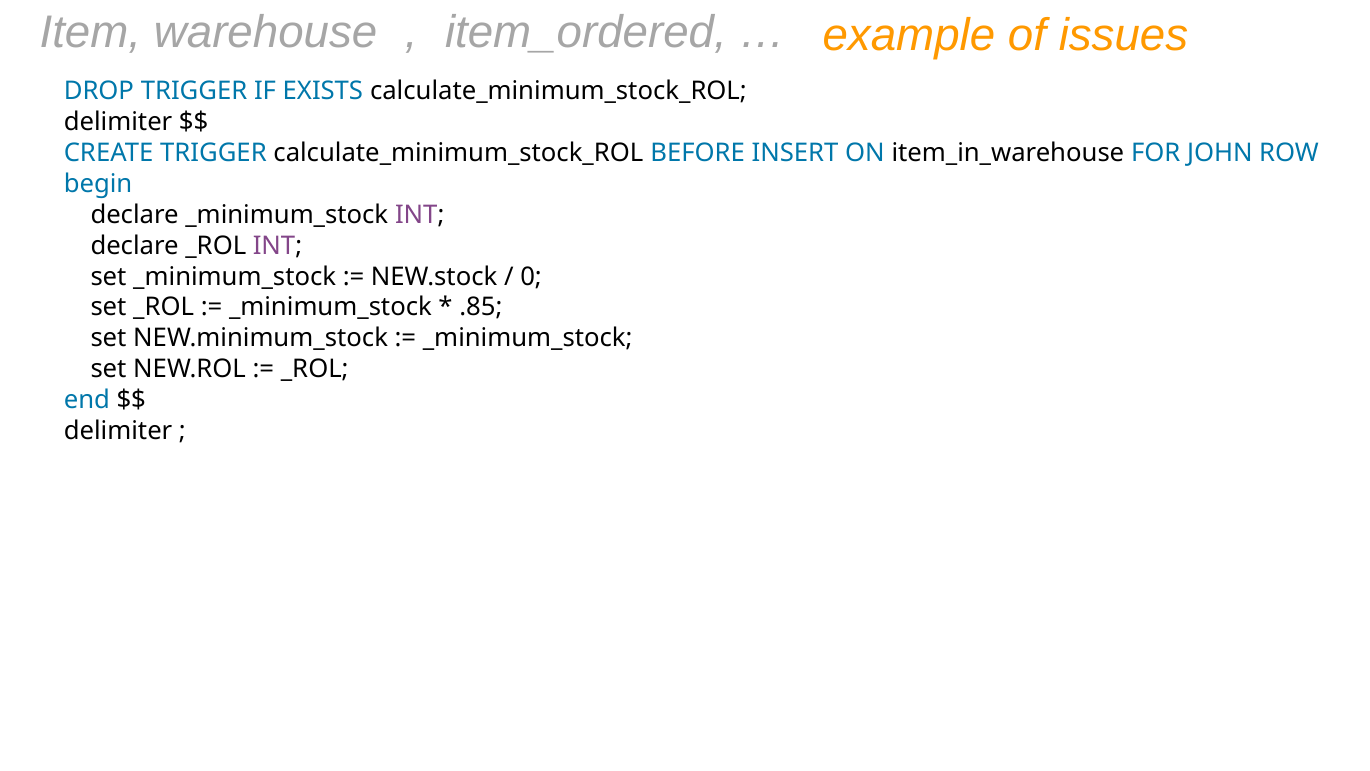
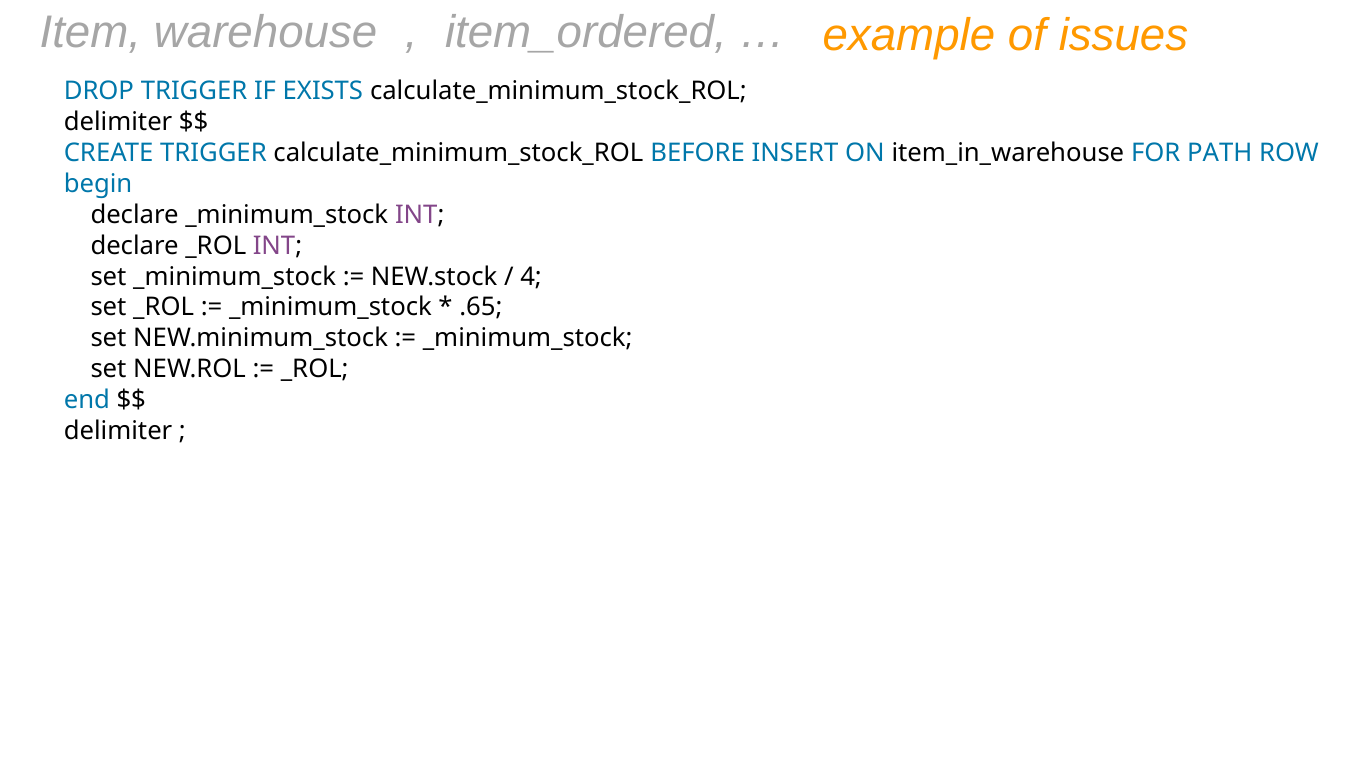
JOHN: JOHN -> PATH
0: 0 -> 4
.85: .85 -> .65
